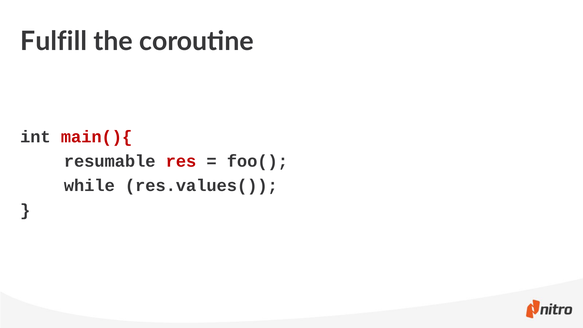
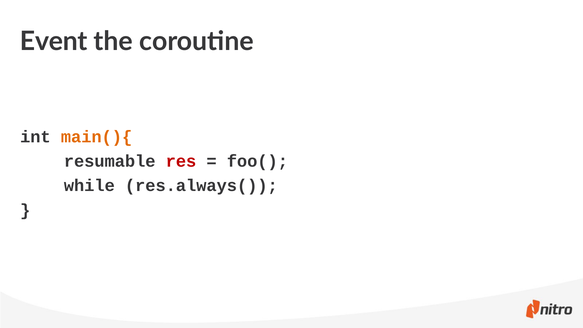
Fulfill: Fulfill -> Event
main(){ colour: red -> orange
res.values(: res.values( -> res.always(
